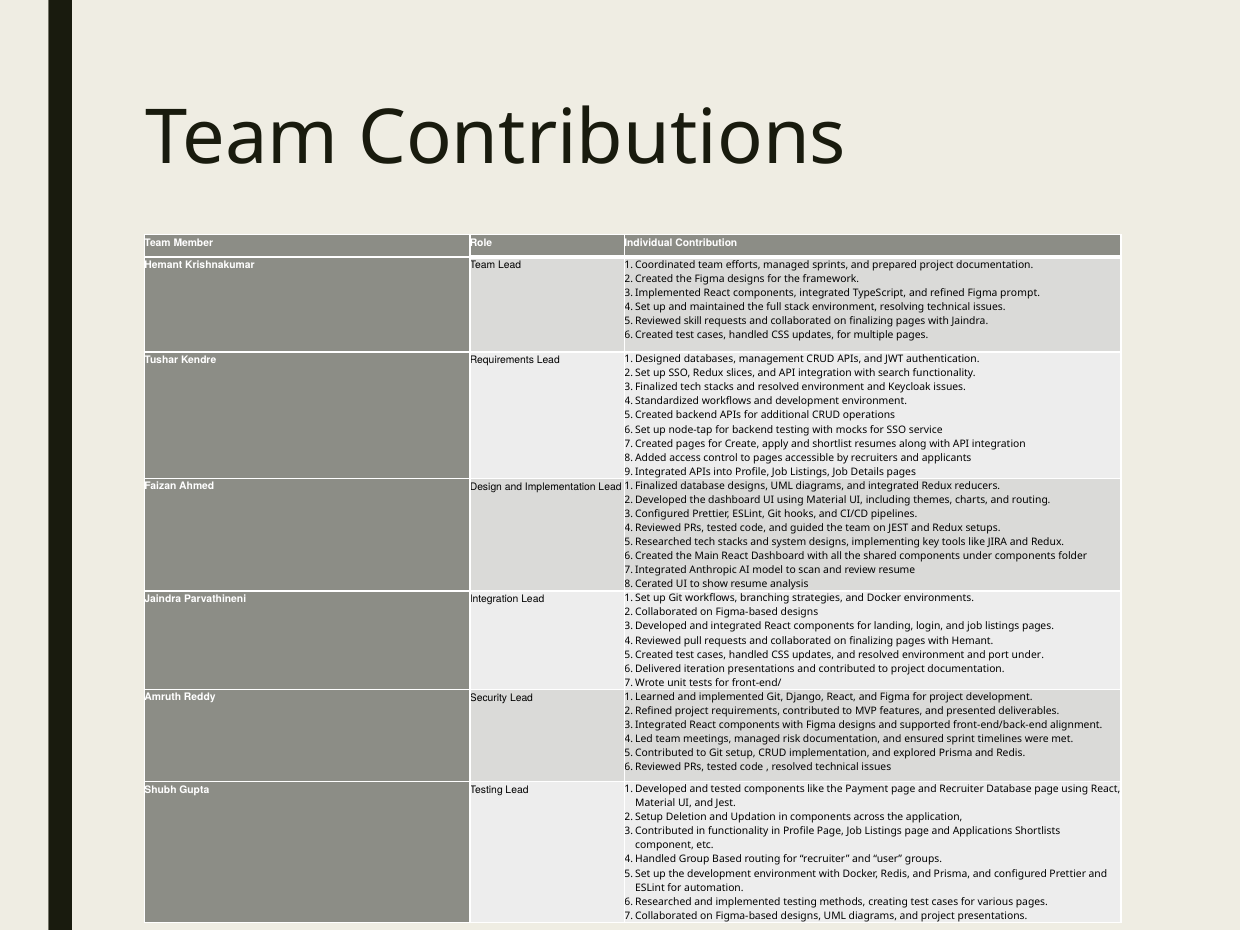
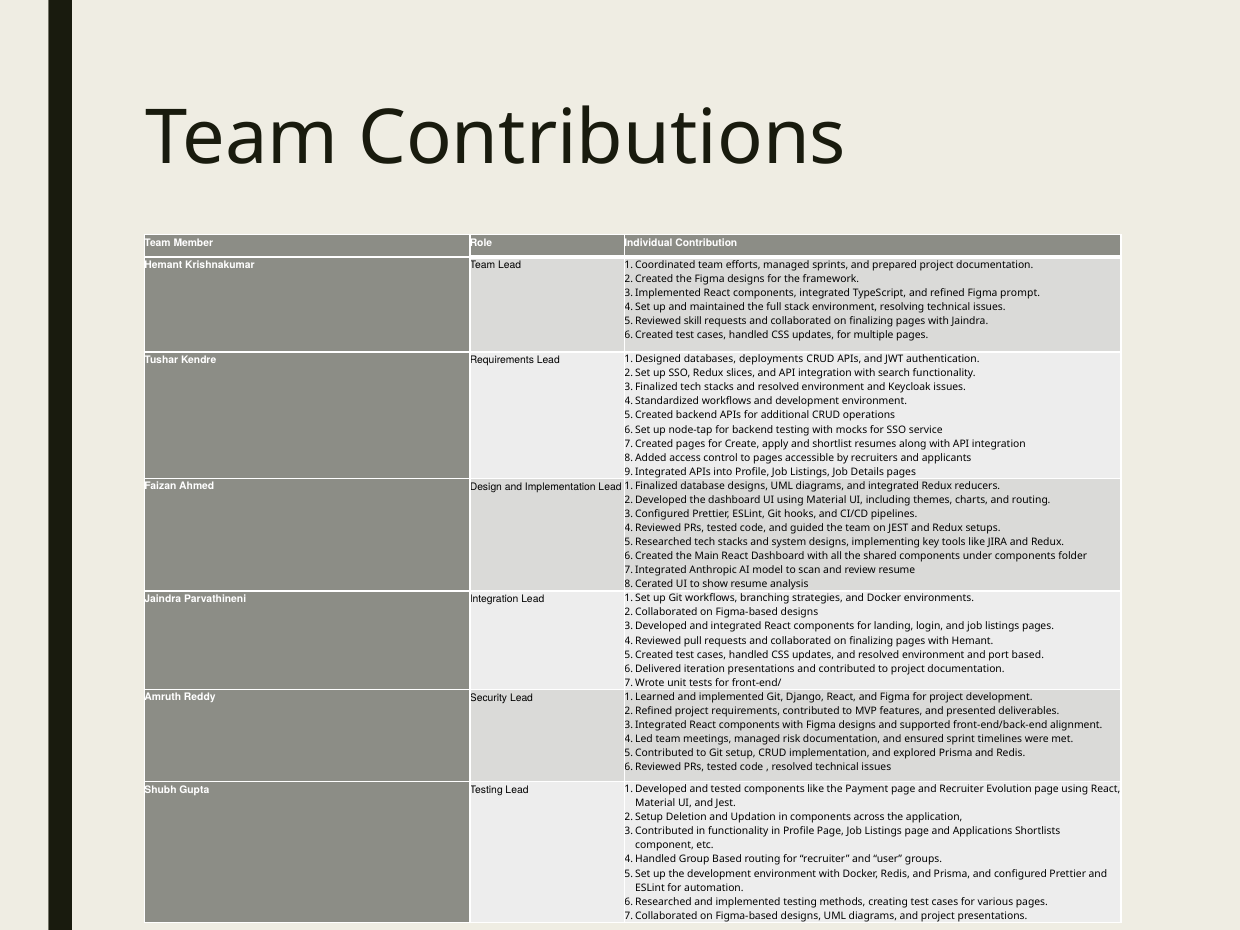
management: management -> deployments
port under: under -> based
Recruiter Database: Database -> Evolution
